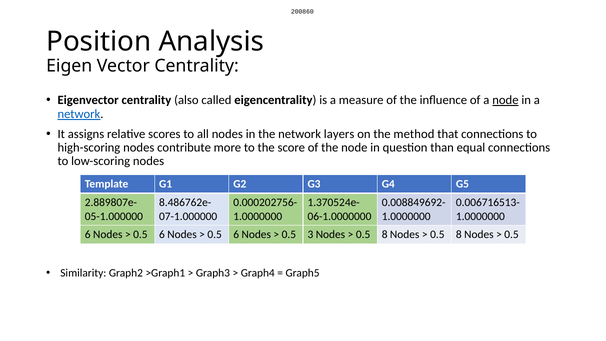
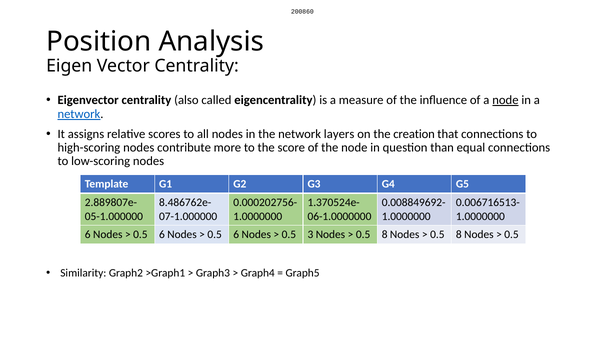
method: method -> creation
